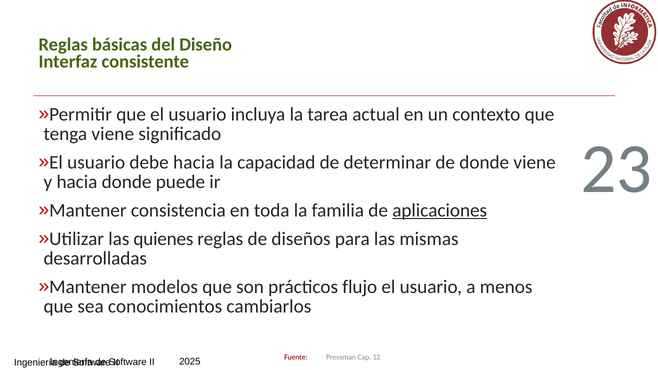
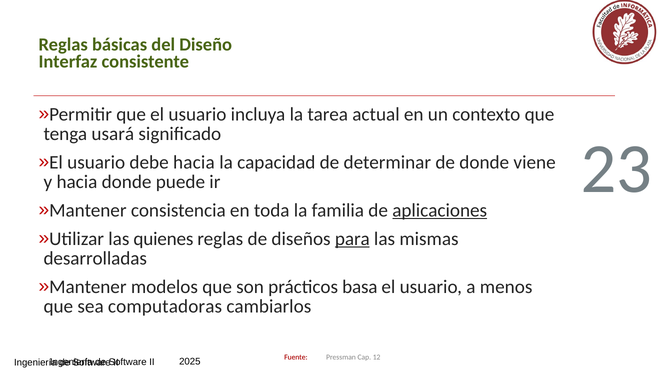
tenga viene: viene -> usará
para underline: none -> present
flujo: flujo -> basa
conocimientos: conocimientos -> computadoras
